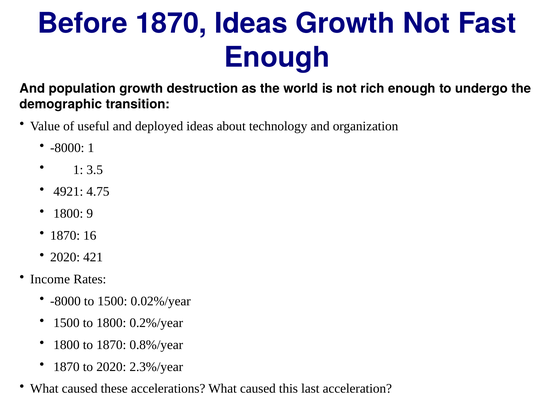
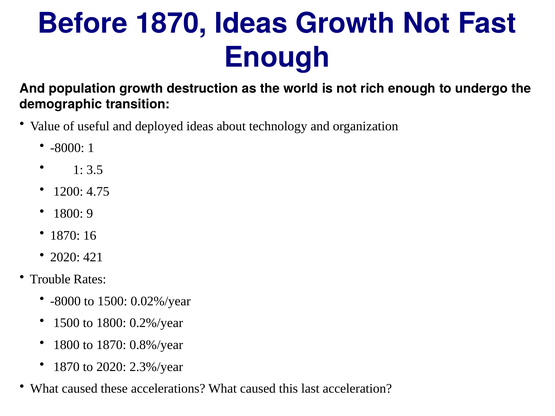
4921: 4921 -> 1200
Income: Income -> Trouble
